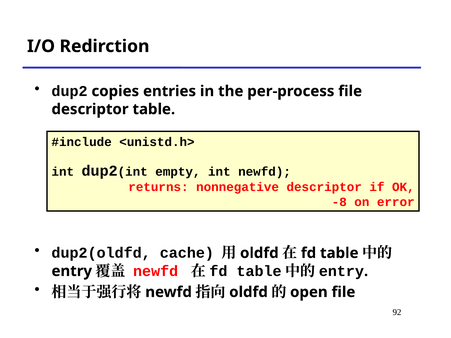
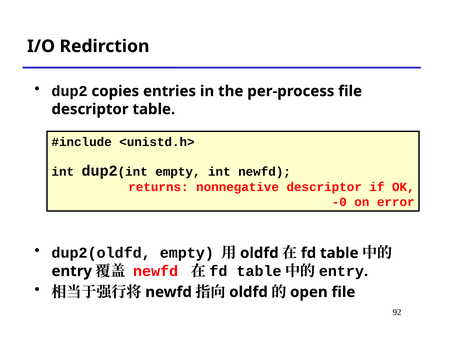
-8: -8 -> -0
dup2(oldfd cache: cache -> empty
